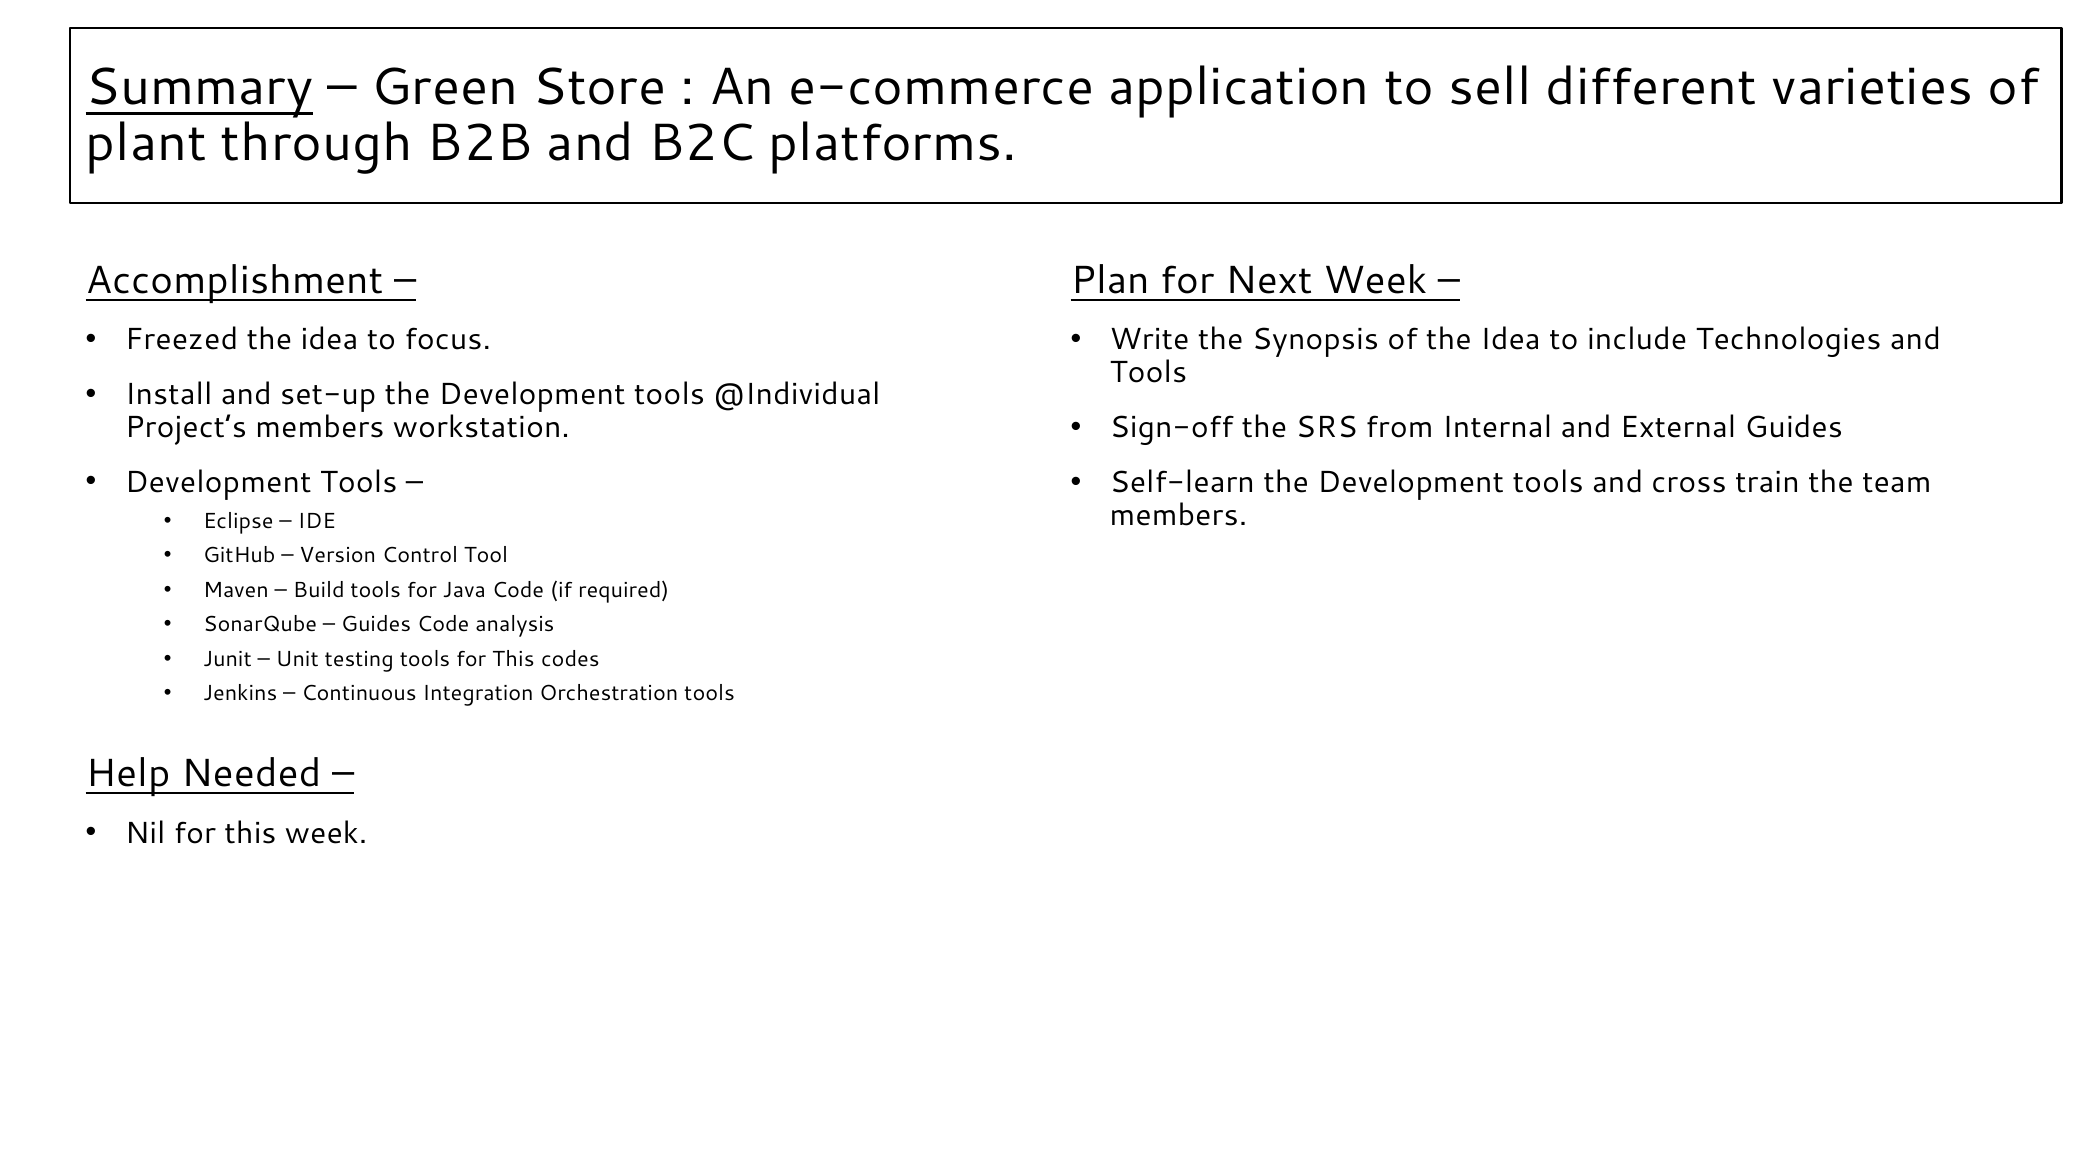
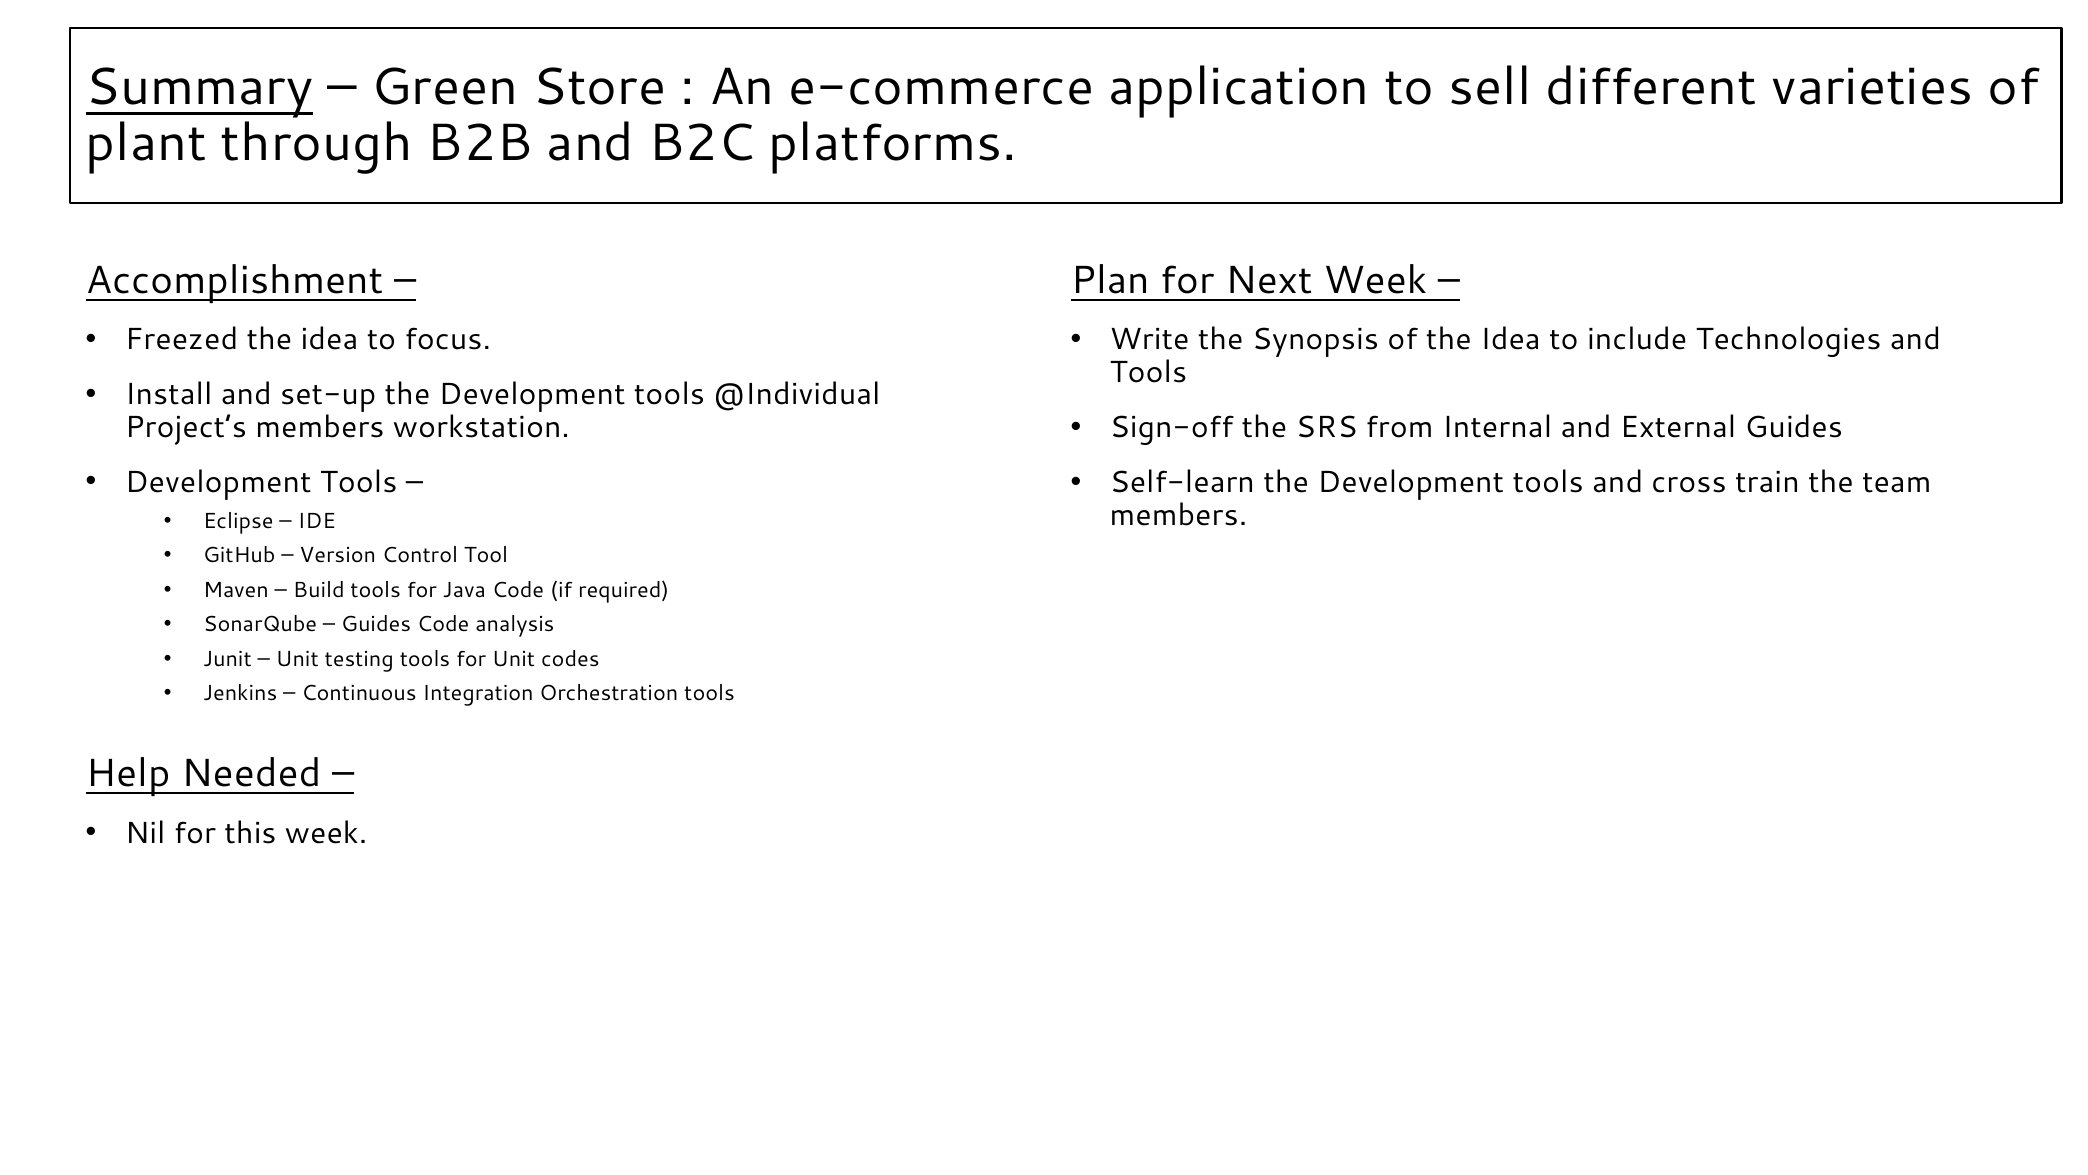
tools for This: This -> Unit
